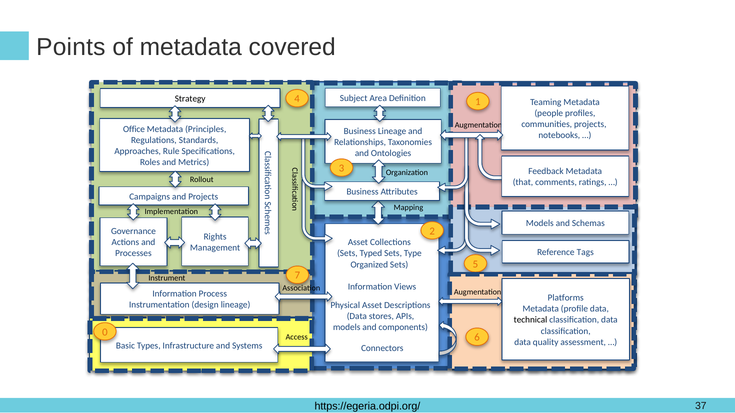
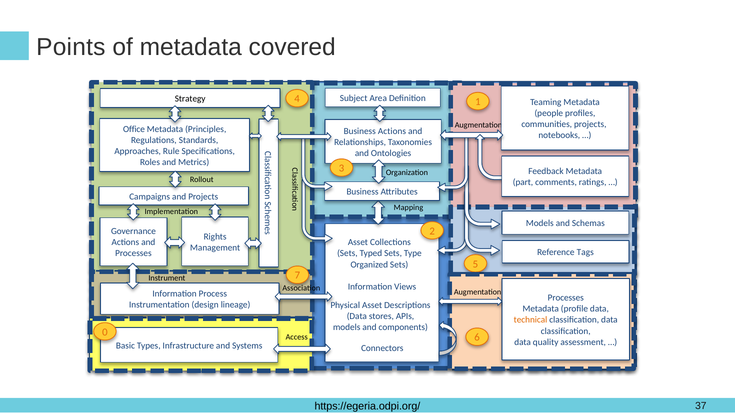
Business Lineage: Lineage -> Actions
that: that -> part
Platforms at (566, 298): Platforms -> Processes
technical colour: black -> orange
